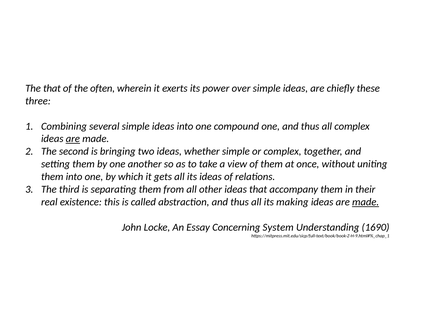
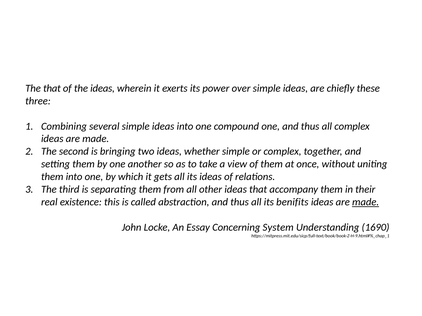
the often: often -> ideas
are at (73, 139) underline: present -> none
making: making -> benifits
